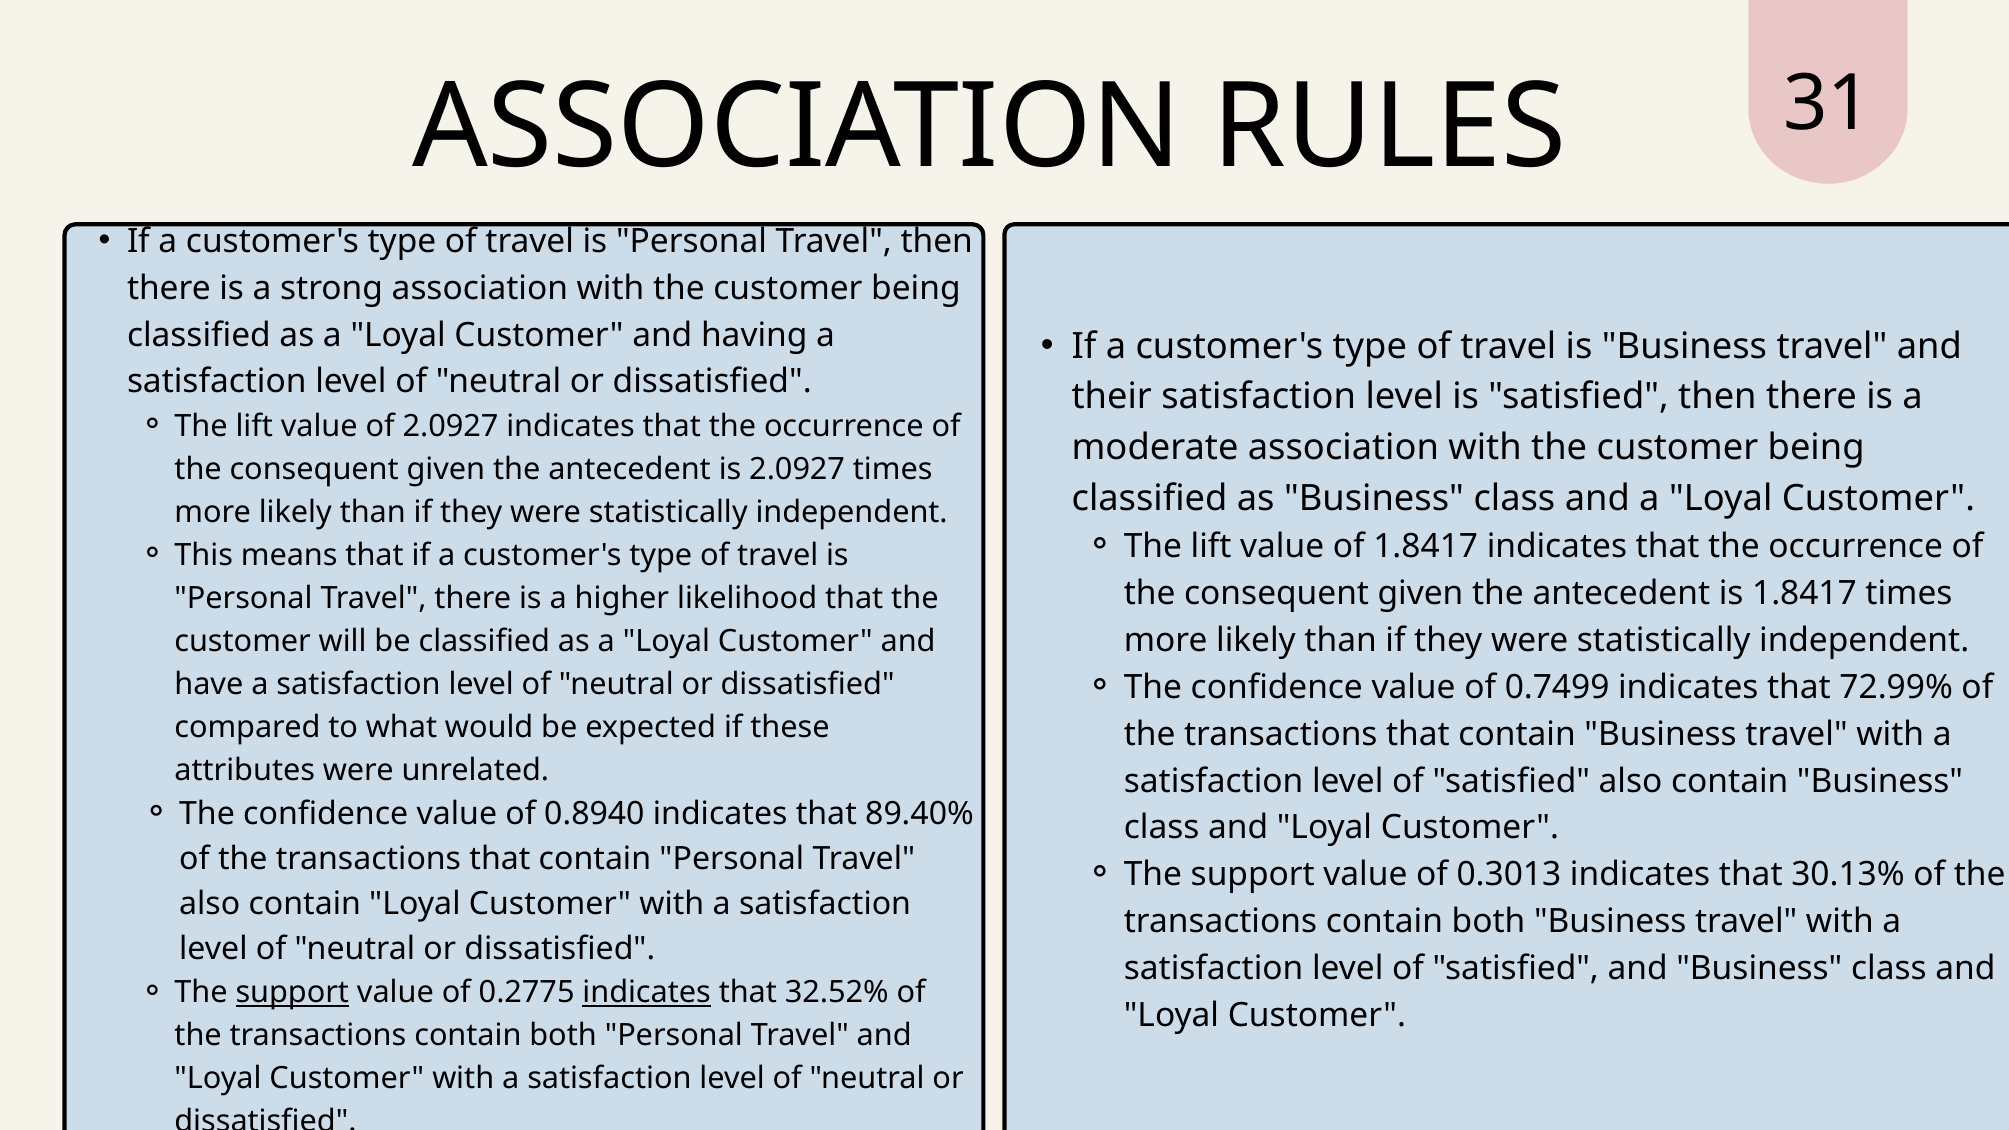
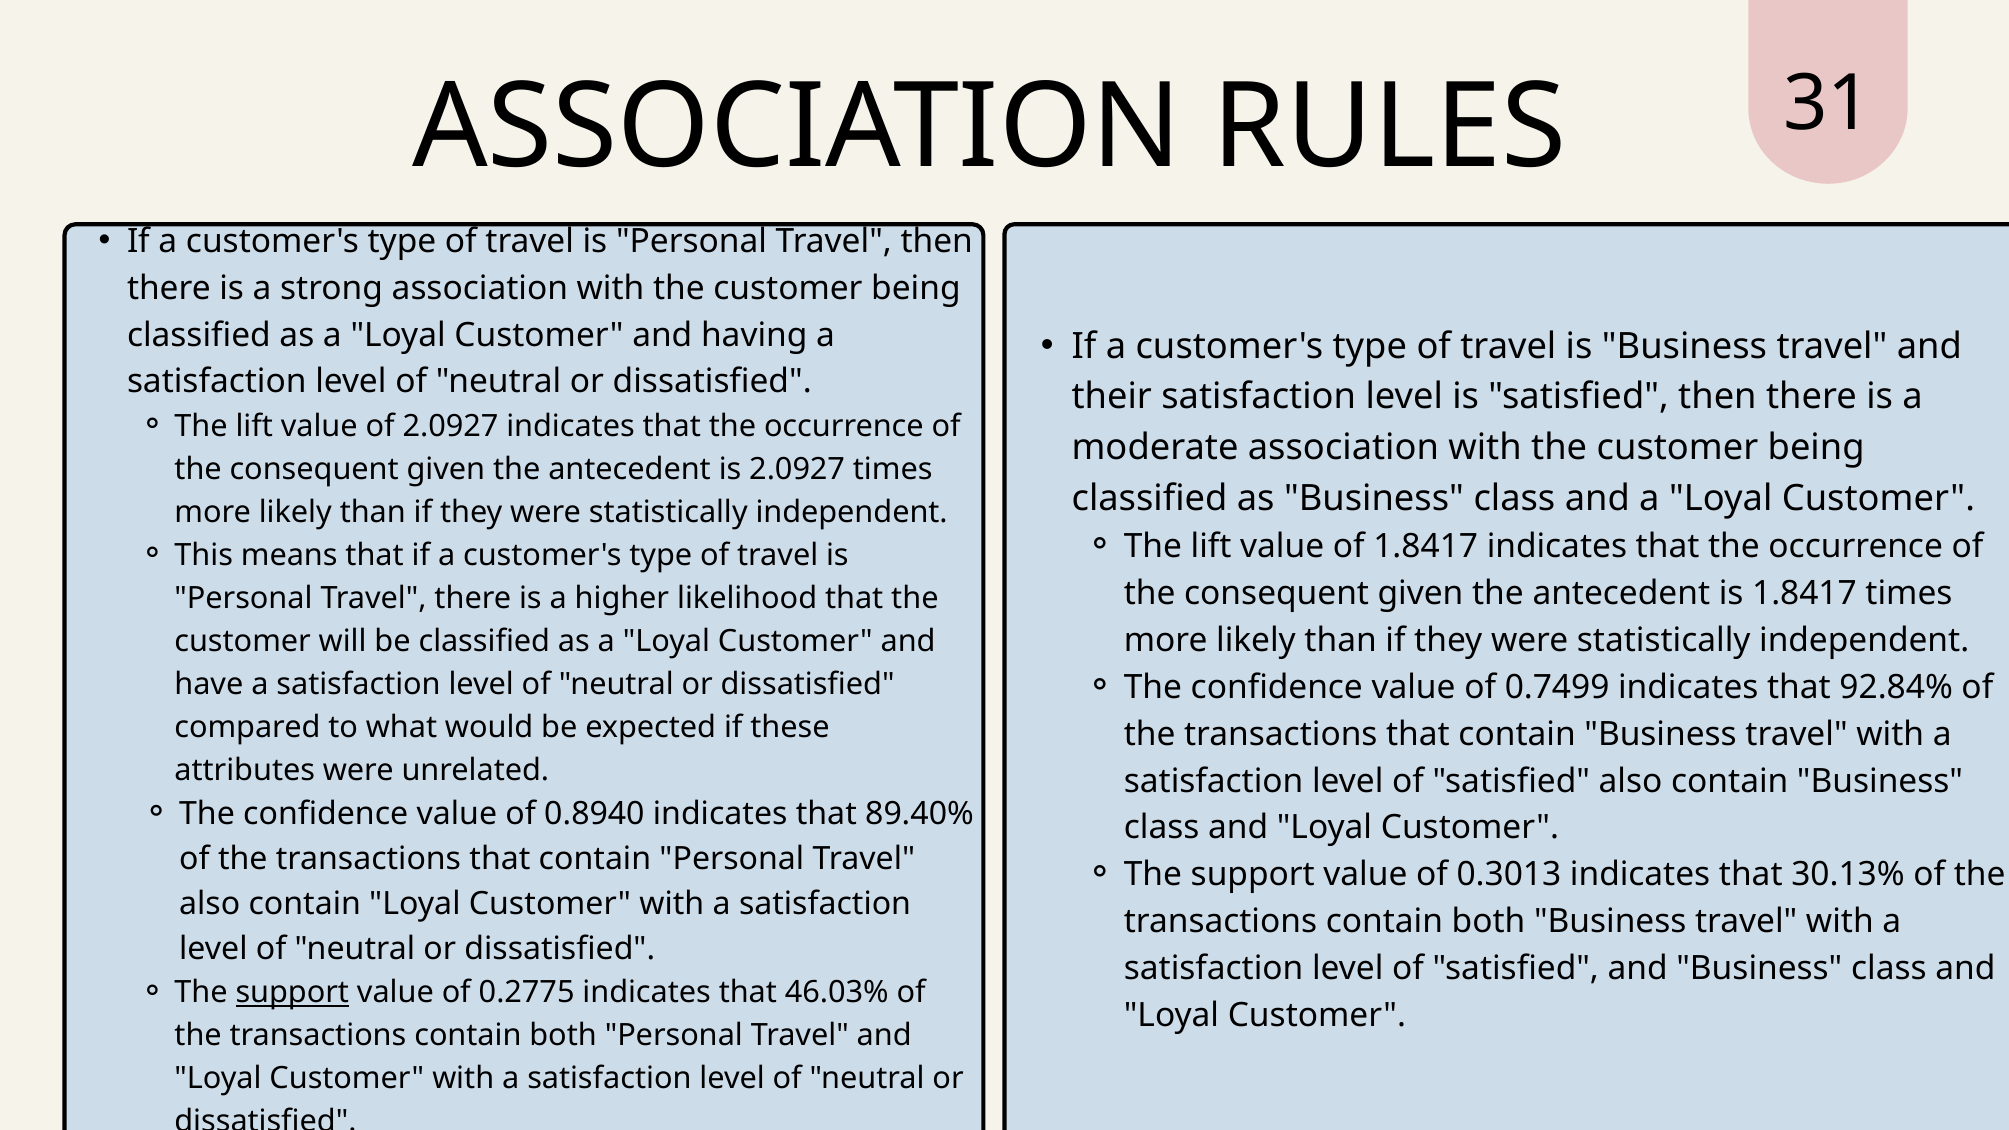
72.99%: 72.99% -> 92.84%
indicates at (647, 993) underline: present -> none
32.52%: 32.52% -> 46.03%
